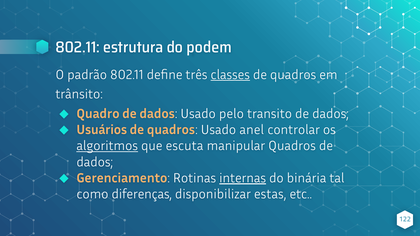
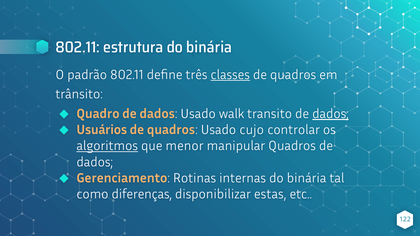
estrutura do podem: podem -> binária
pelo: pelo -> walk
dados at (330, 114) underline: none -> present
anel: anel -> cujo
escuta: escuta -> menor
internas underline: present -> none
